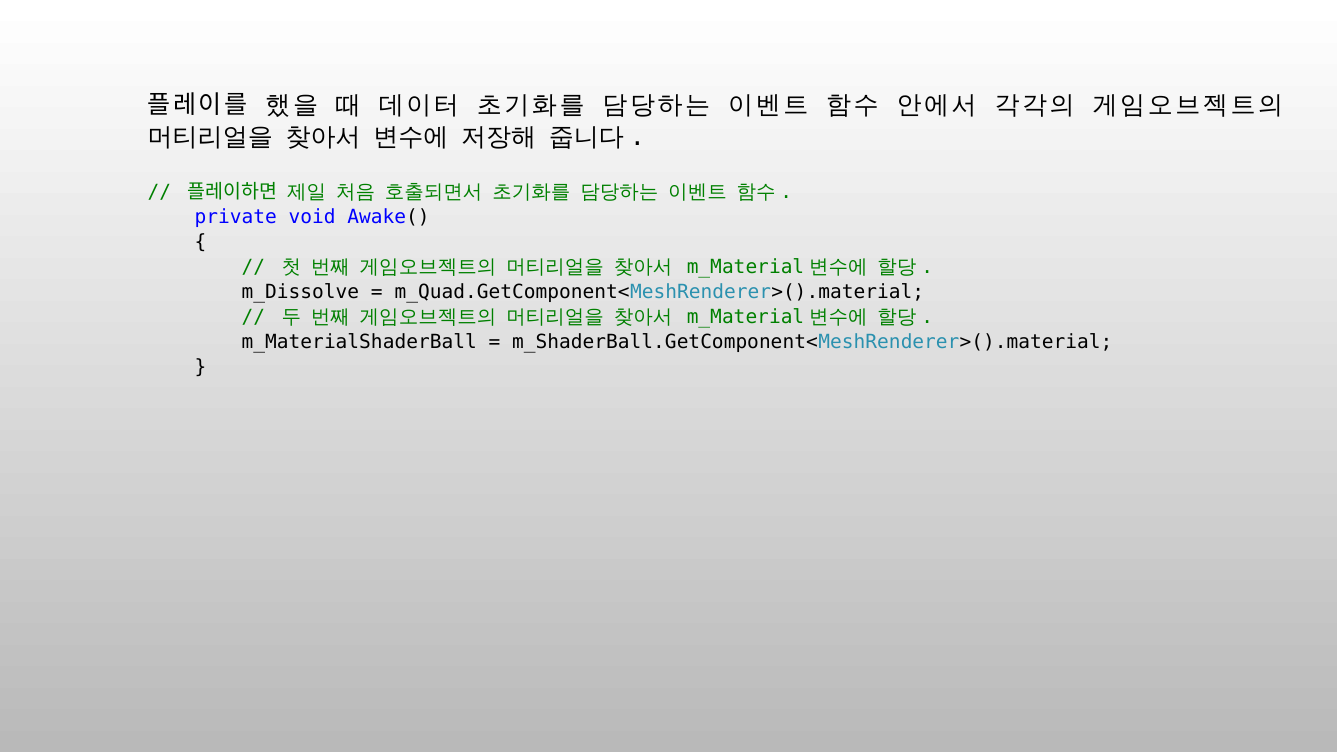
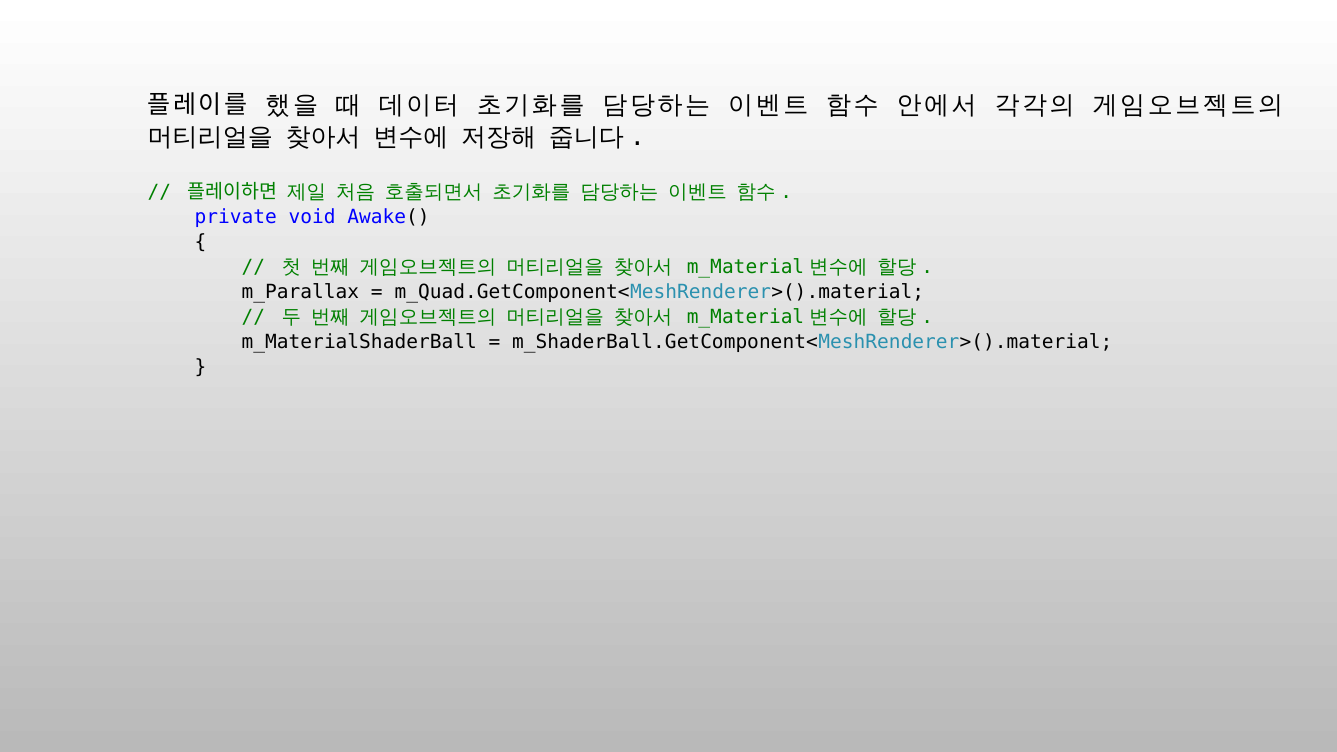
m_Dissolve: m_Dissolve -> m_Parallax
